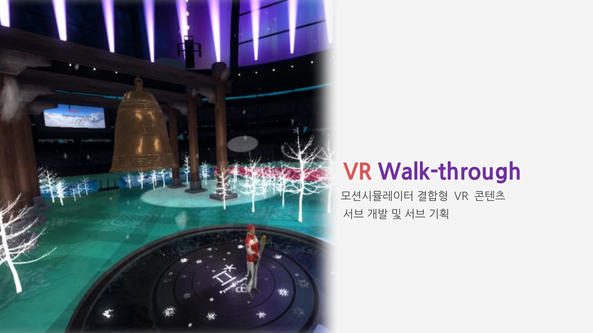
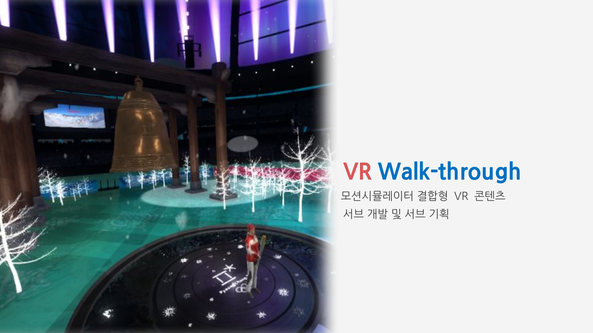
Walk-through colour: purple -> blue
